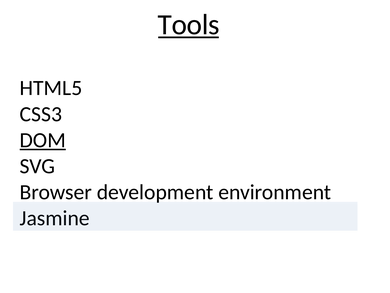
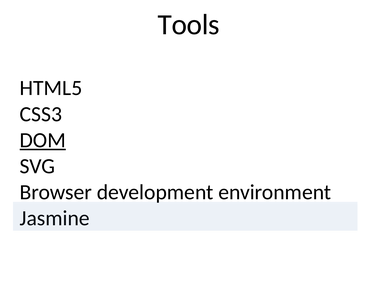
Tools underline: present -> none
